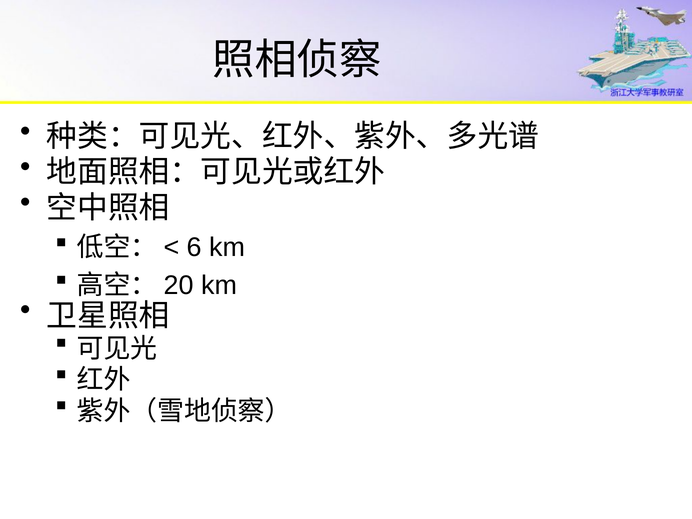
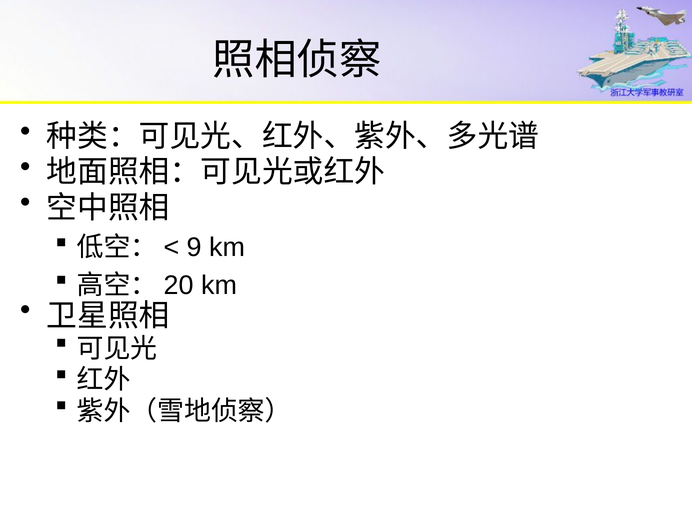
6: 6 -> 9
